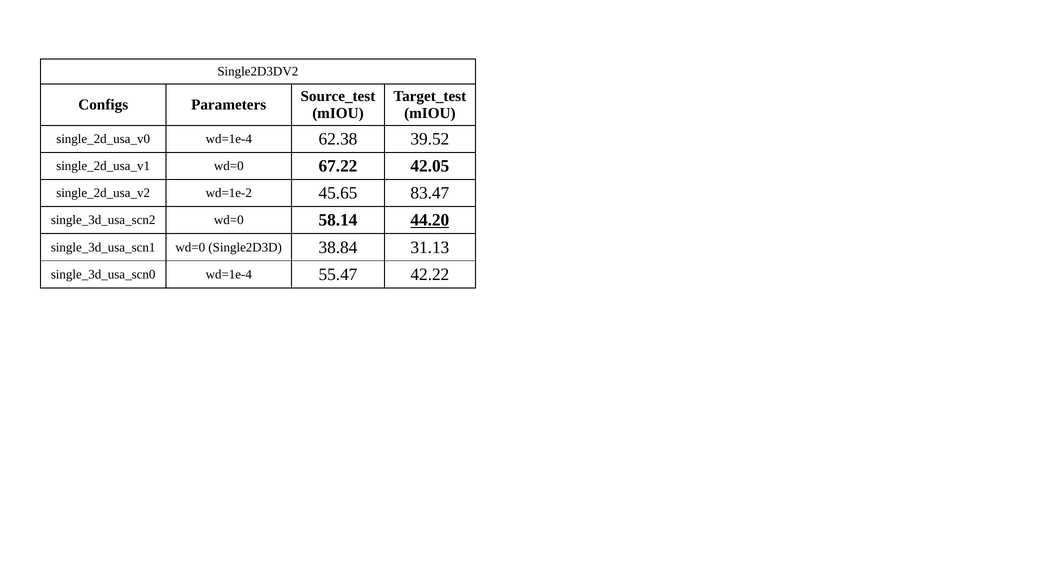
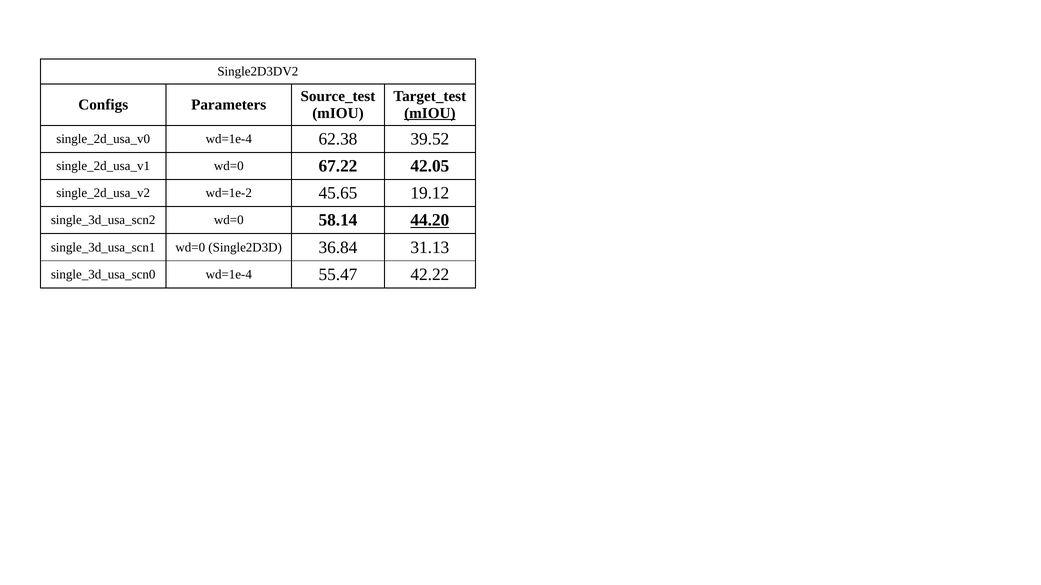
mIOU at (430, 113) underline: none -> present
83.47: 83.47 -> 19.12
38.84: 38.84 -> 36.84
